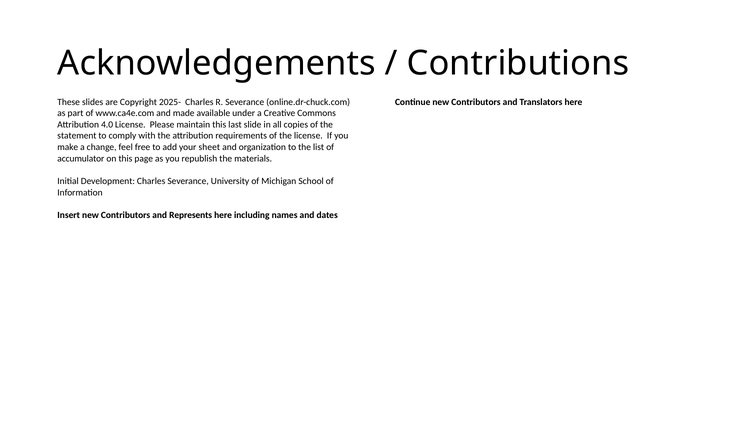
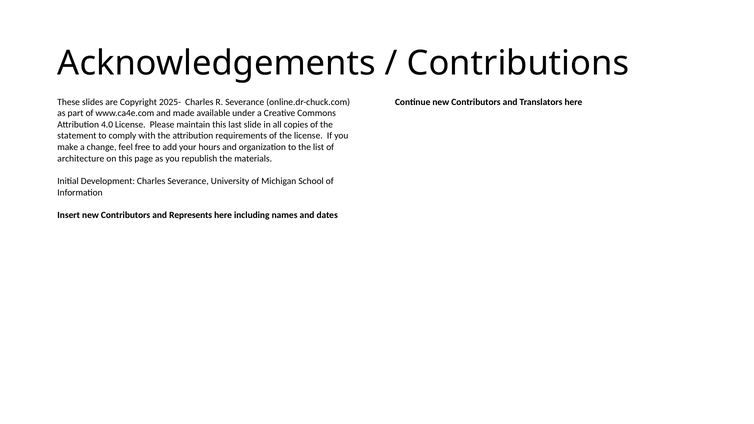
sheet: sheet -> hours
accumulator: accumulator -> architecture
